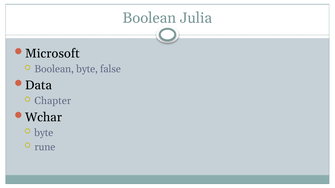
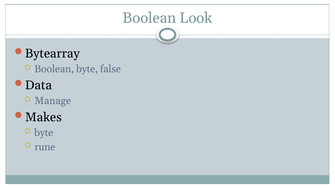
Julia: Julia -> Look
Microsoft: Microsoft -> Bytearray
Chapter: Chapter -> Manage
Wchar: Wchar -> Makes
